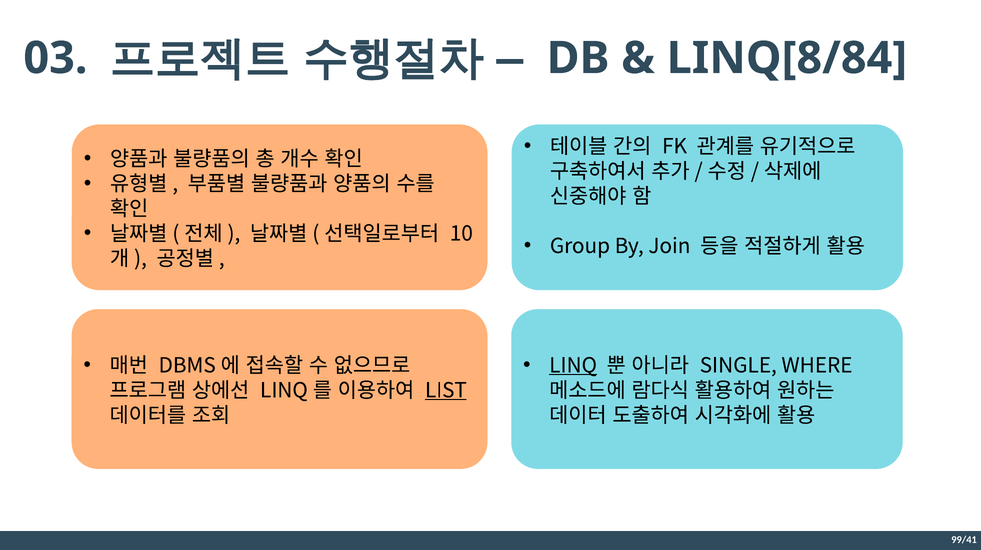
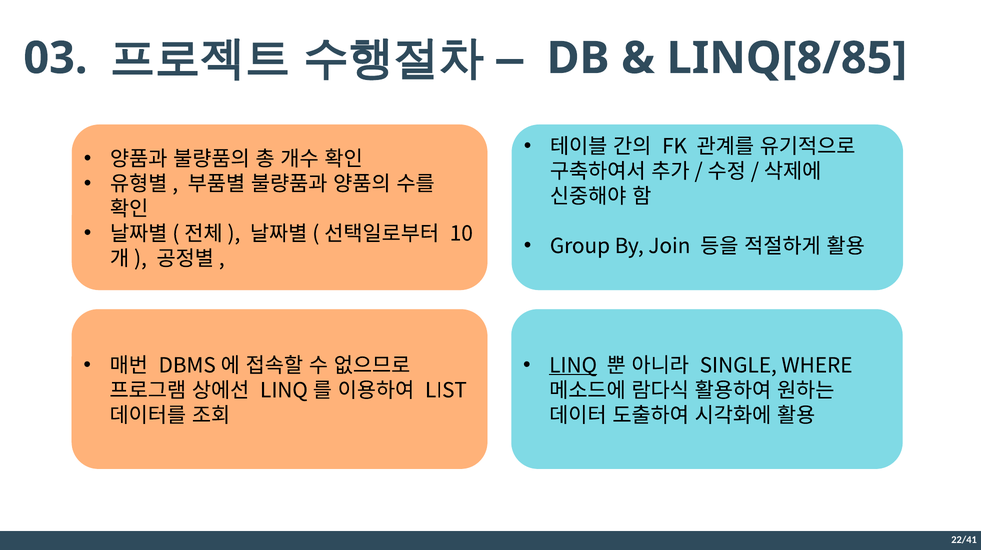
LINQ[8/84: LINQ[8/84 -> LINQ[8/85
LIST underline: present -> none
99/41: 99/41 -> 22/41
